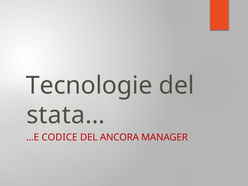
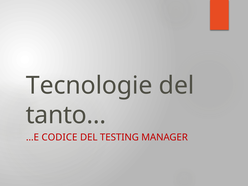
stata…: stata… -> tanto…
ANCORA: ANCORA -> TESTING
